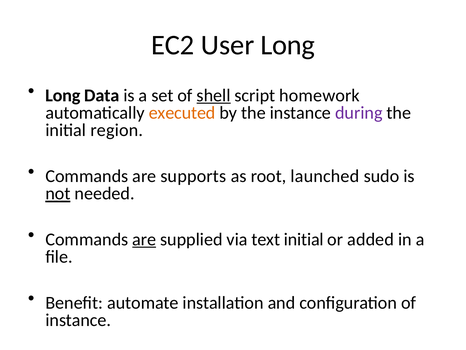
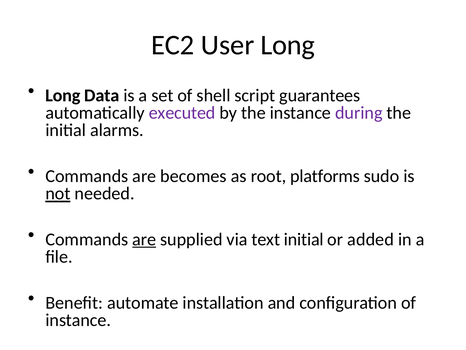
shell underline: present -> none
homework: homework -> guarantees
executed colour: orange -> purple
region: region -> alarms
supports: supports -> becomes
launched: launched -> platforms
